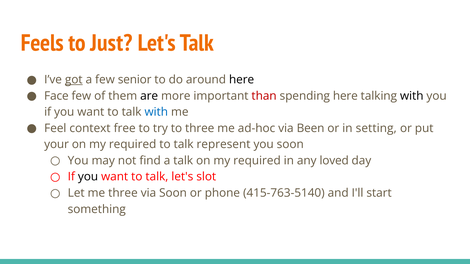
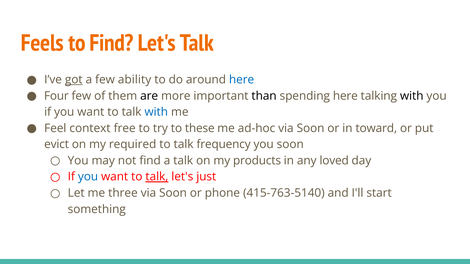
to Just: Just -> Find
senior: senior -> ability
here at (242, 80) colour: black -> blue
Face: Face -> Four
than colour: red -> black
to three: three -> these
ad-hoc via Been: Been -> Soon
setting: setting -> toward
your: your -> evict
represent: represent -> frequency
required at (257, 161): required -> products
you at (88, 177) colour: black -> blue
talk at (157, 177) underline: none -> present
slot: slot -> just
